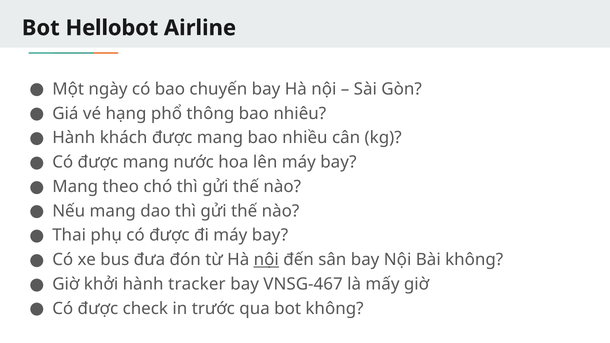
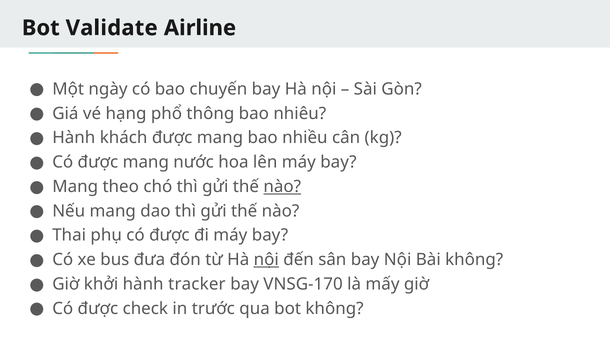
Hellobot: Hellobot -> Validate
nào at (282, 187) underline: none -> present
VNSG-467: VNSG-467 -> VNSG-170
